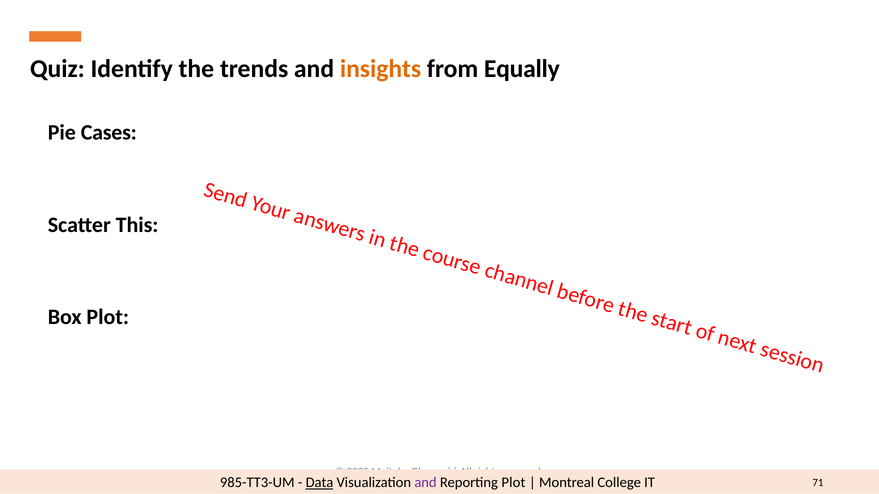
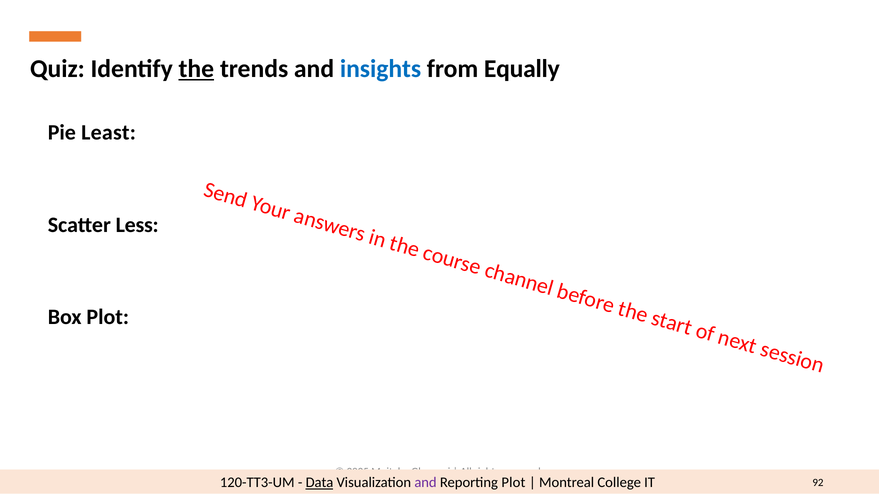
the underline: none -> present
insights colour: orange -> blue
Cases: Cases -> Least
This: This -> Less
985-TT3-UM: 985-TT3-UM -> 120-TT3-UM
71: 71 -> 92
